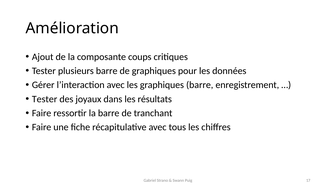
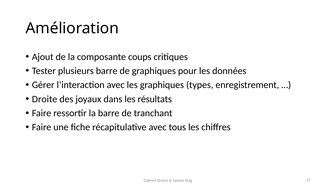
graphiques barre: barre -> types
Tester at (45, 99): Tester -> Droite
